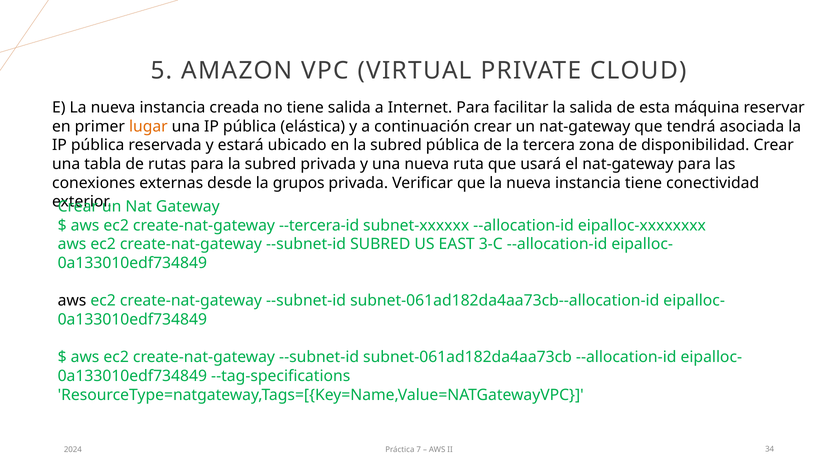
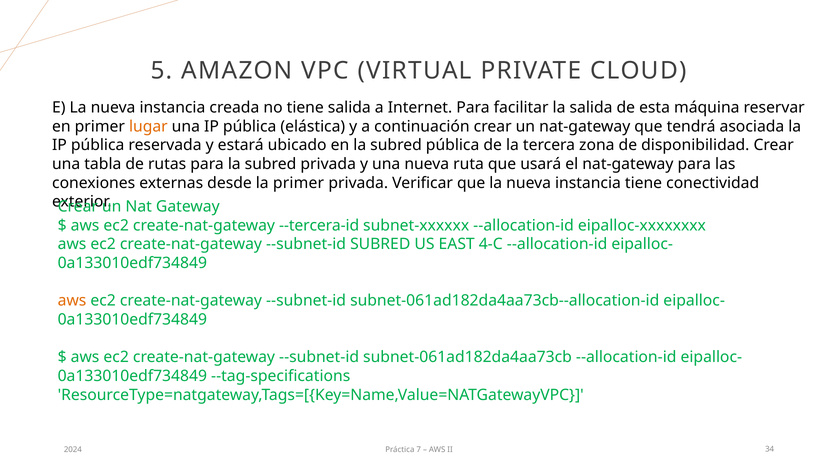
la grupos: grupos -> primer
3-C: 3-C -> 4-C
aws at (72, 301) colour: black -> orange
